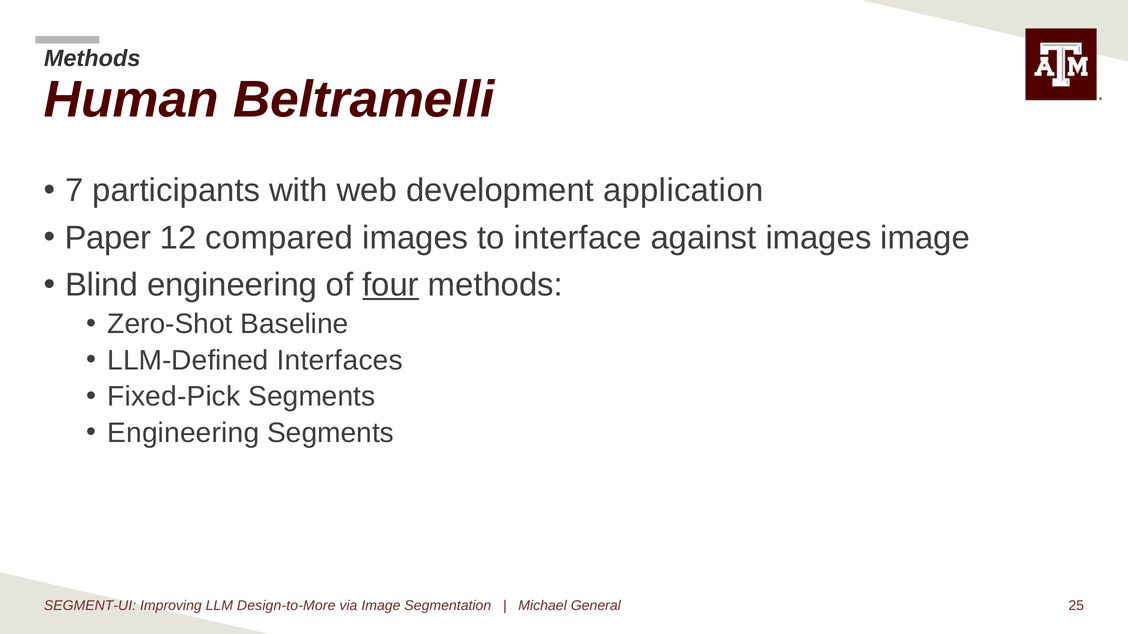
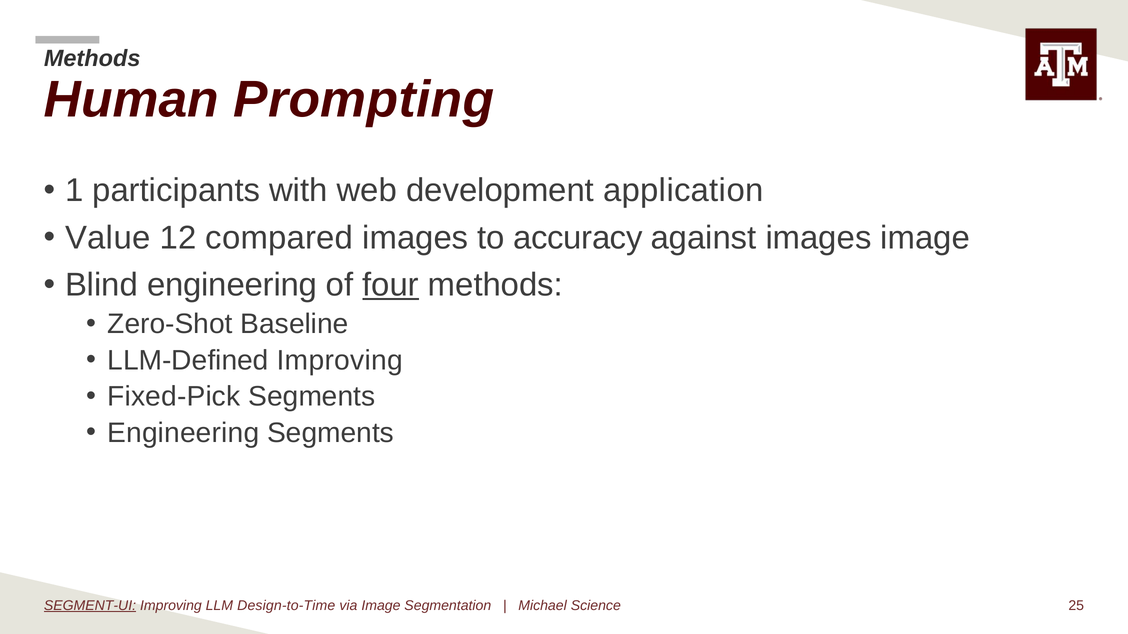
Beltramelli: Beltramelli -> Prompting
7: 7 -> 1
Paper: Paper -> Value
interface: interface -> accuracy
LLM-Defined Interfaces: Interfaces -> Improving
SEGMENT‑UI underline: none -> present
Design‑to‑More: Design‑to‑More -> Design‑to‑Time
General: General -> Science
